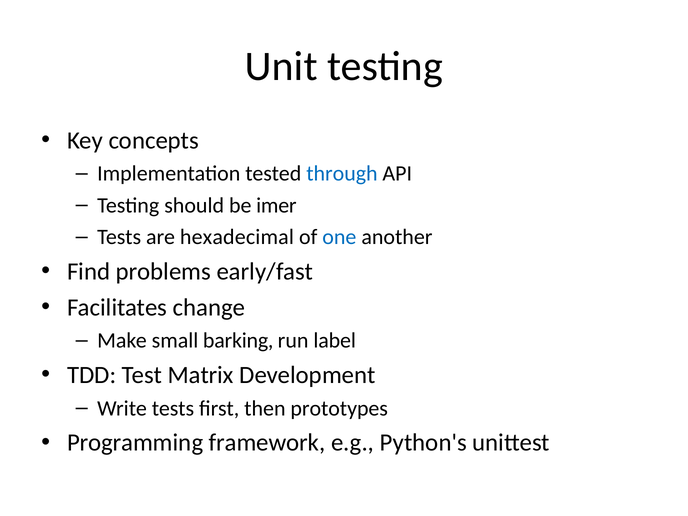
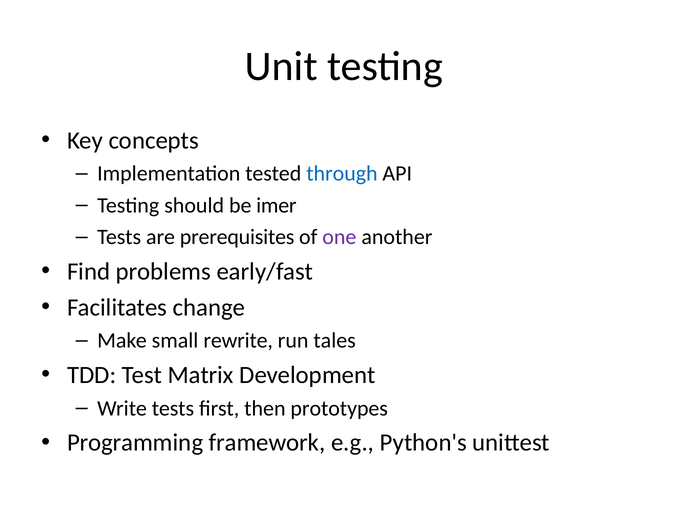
hexadecimal: hexadecimal -> prerequisites
one colour: blue -> purple
barking: barking -> rewrite
label: label -> tales
